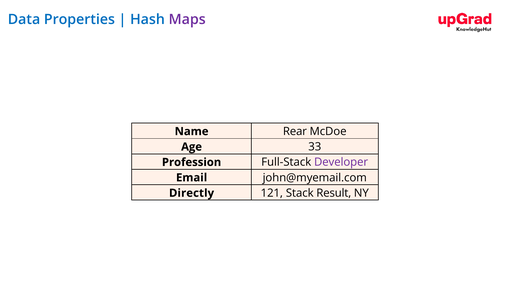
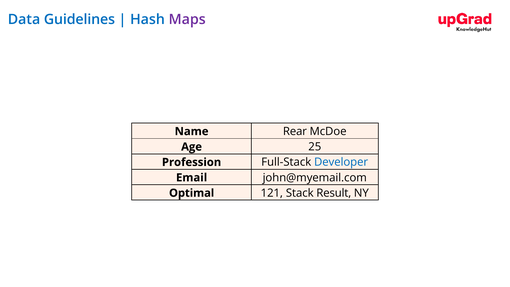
Properties: Properties -> Guidelines
33: 33 -> 25
Developer colour: purple -> blue
Directly: Directly -> Optimal
